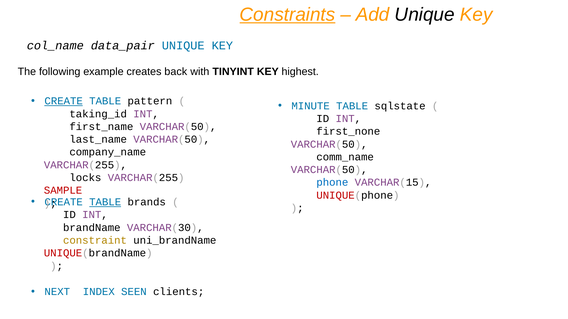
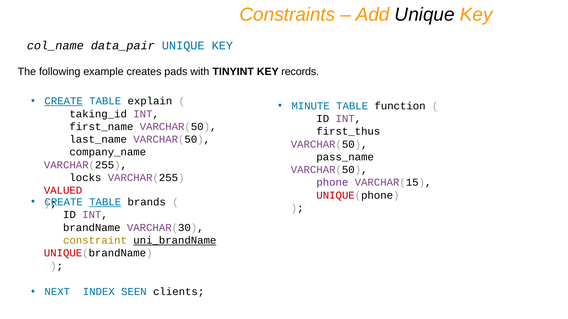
Constraints underline: present -> none
back: back -> pads
highest: highest -> records
pattern: pattern -> explain
sqlstate: sqlstate -> function
first_none: first_none -> first_thus
comm_name: comm_name -> pass_name
phone colour: blue -> purple
SAMPLE: SAMPLE -> VALUED
uni_brandName underline: none -> present
